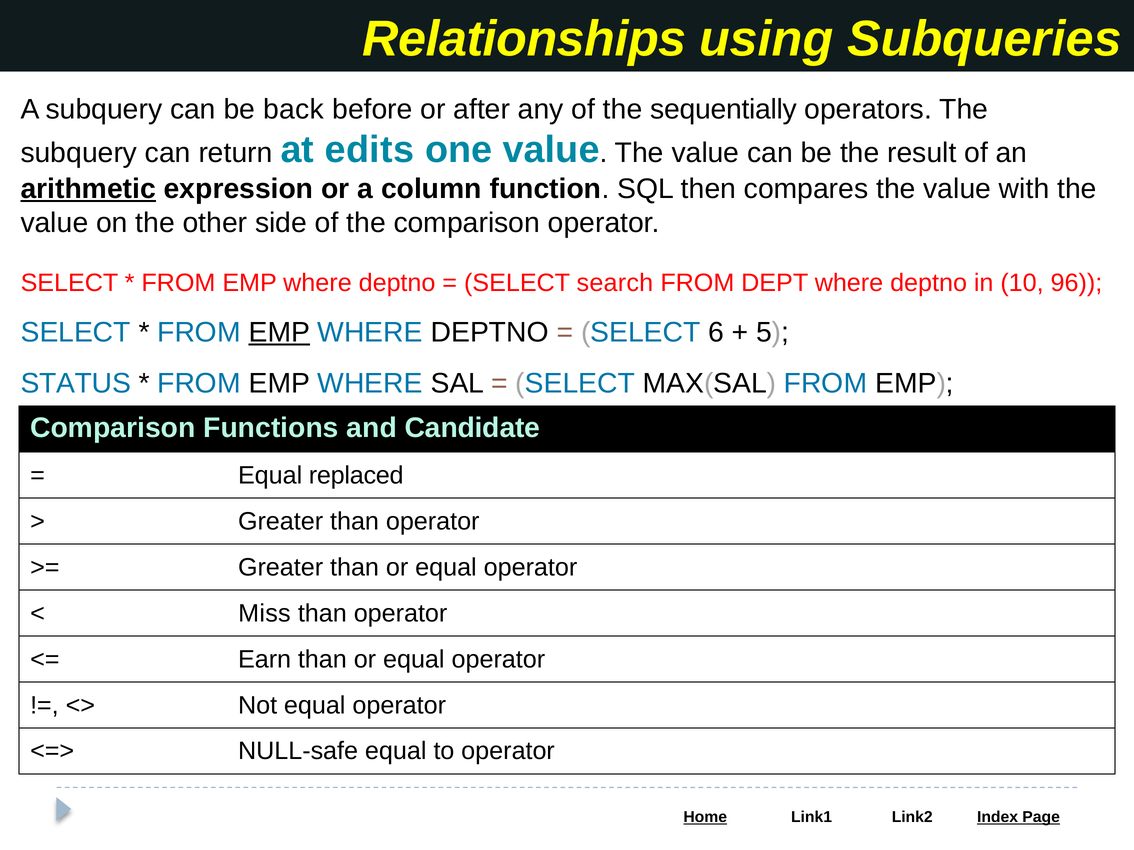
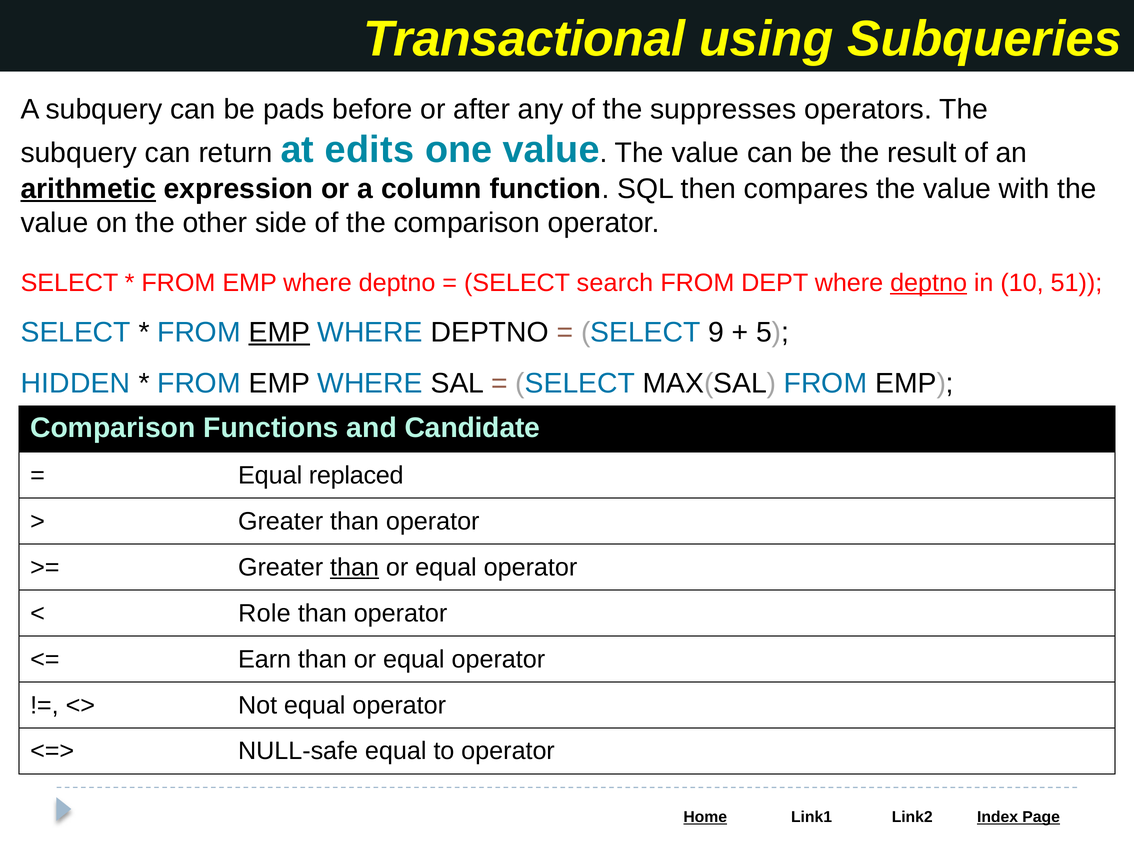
Relationships: Relationships -> Transactional
back: back -> pads
sequentially: sequentially -> suppresses
deptno at (929, 283) underline: none -> present
96: 96 -> 51
6: 6 -> 9
STATUS: STATUS -> HIDDEN
than at (355, 568) underline: none -> present
Miss: Miss -> Role
